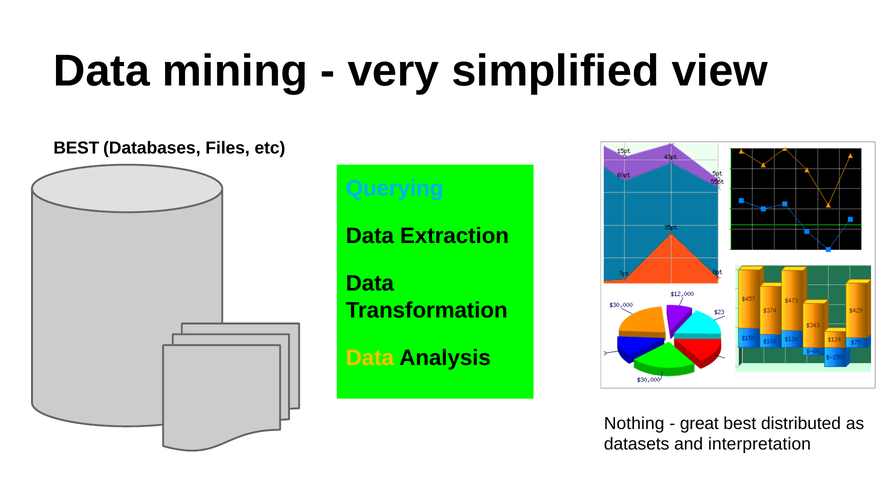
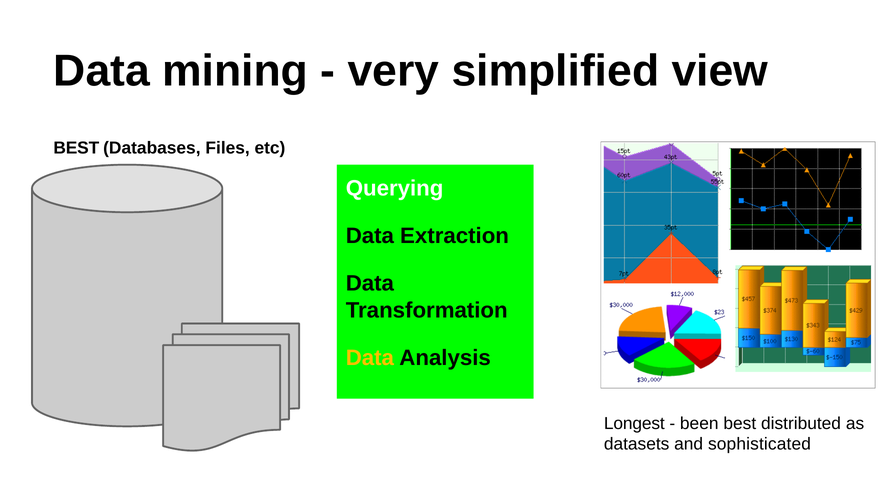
Querying colour: light blue -> white
Nothing: Nothing -> Longest
great: great -> been
interpretation: interpretation -> sophisticated
